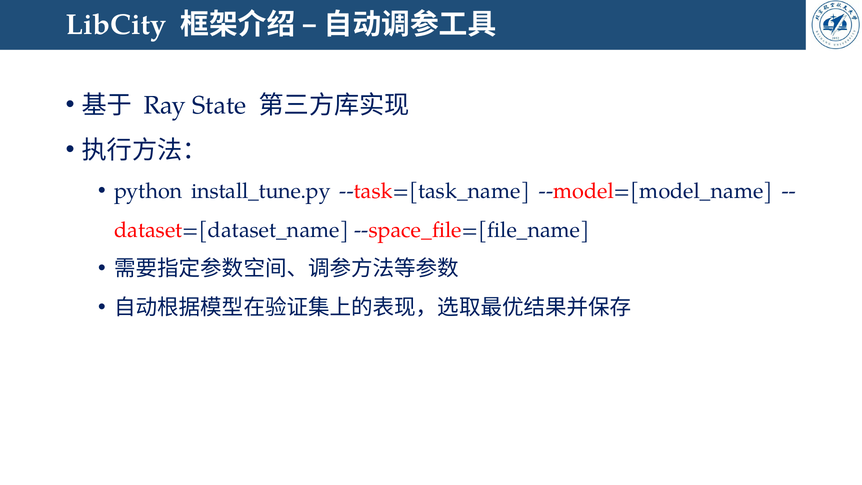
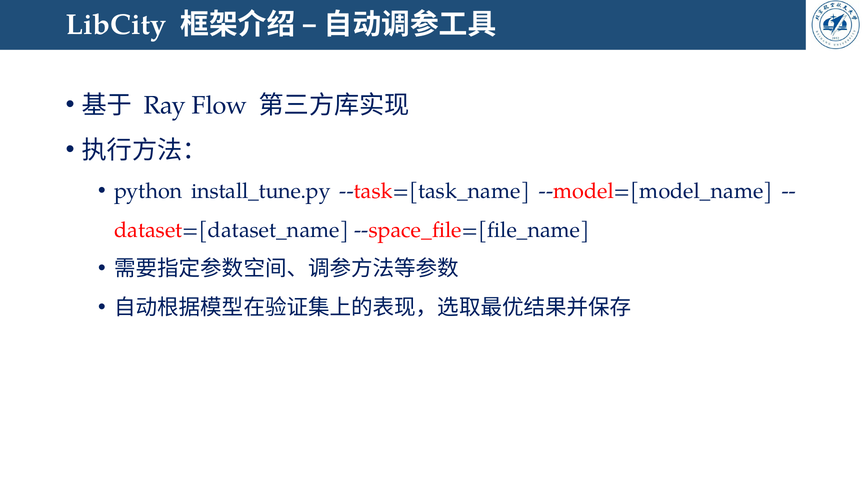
State: State -> Flow
